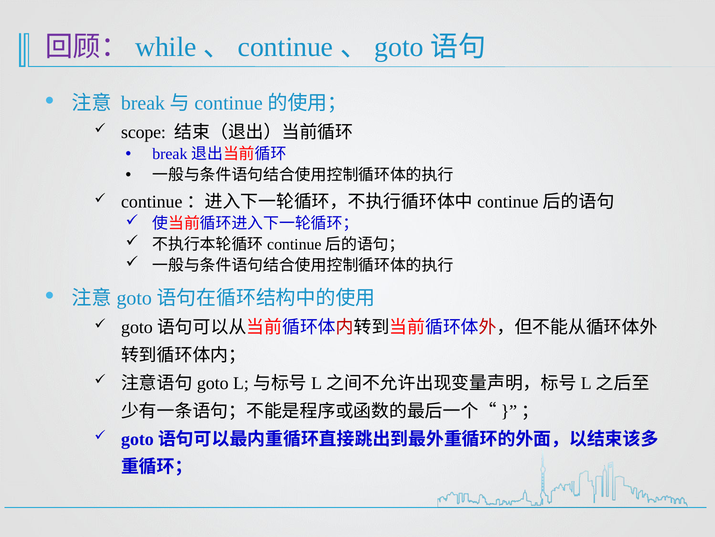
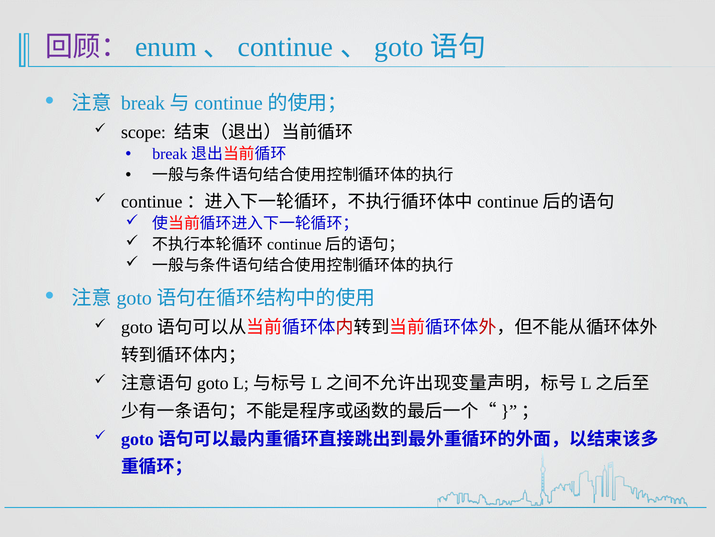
while: while -> enum
